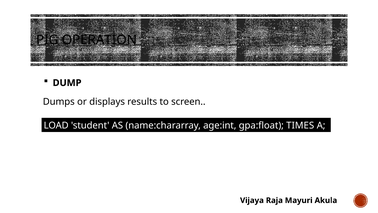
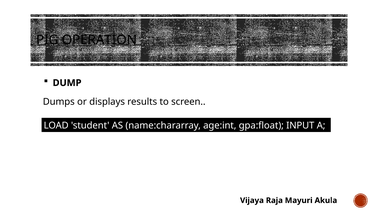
TIMES: TIMES -> INPUT
